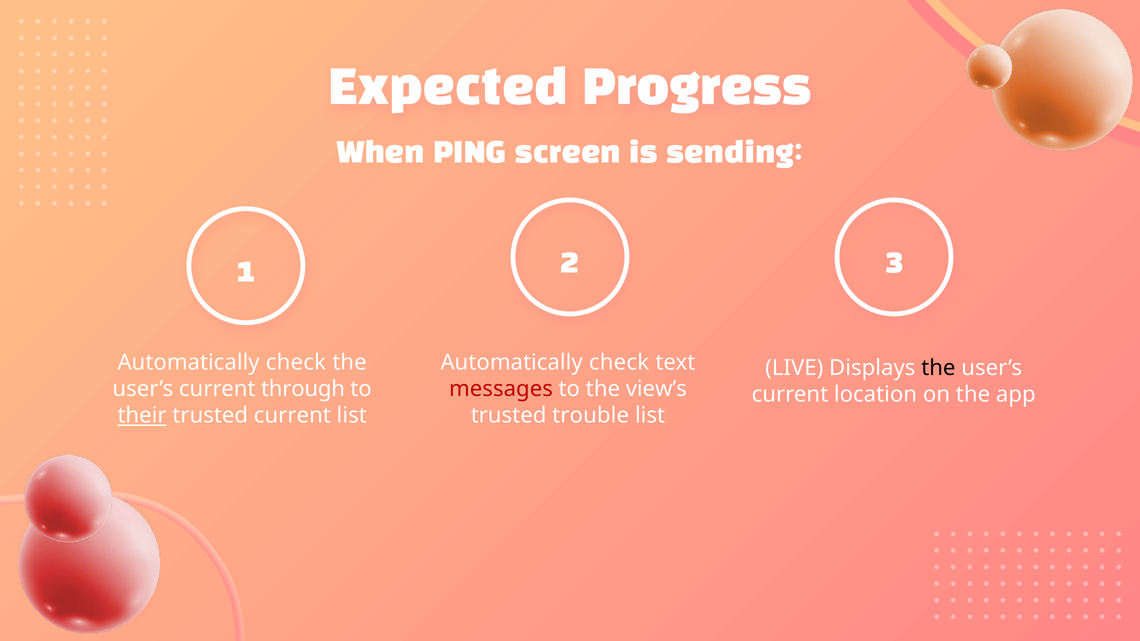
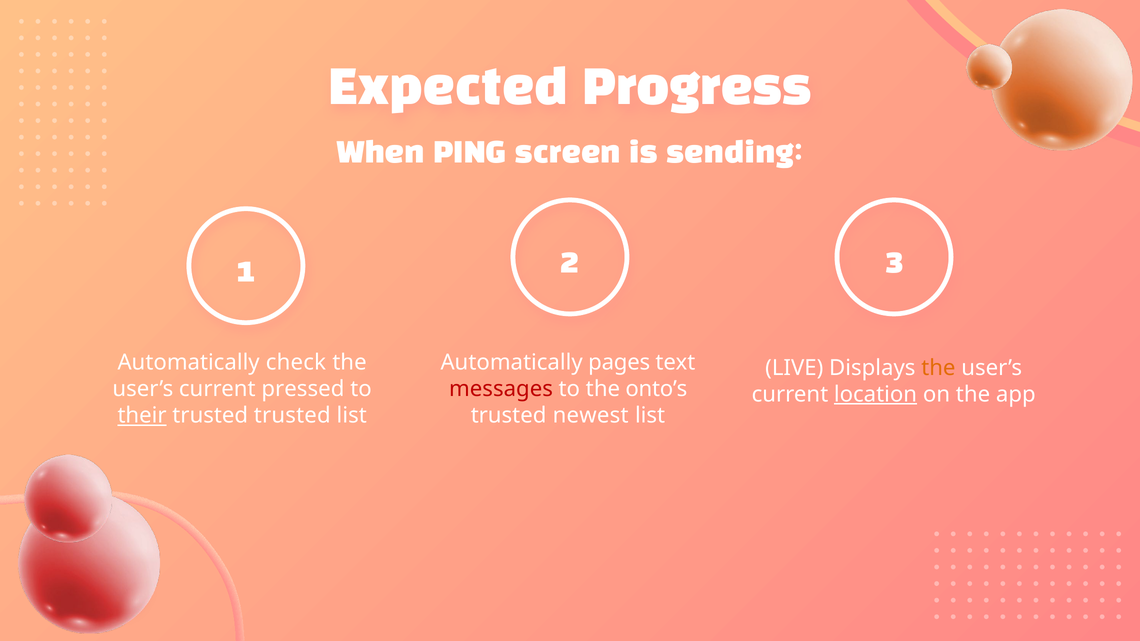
check at (619, 363): check -> pages
the at (938, 368) colour: black -> orange
through: through -> pressed
view’s: view’s -> onto’s
location underline: none -> present
trusted current: current -> trusted
trouble: trouble -> newest
